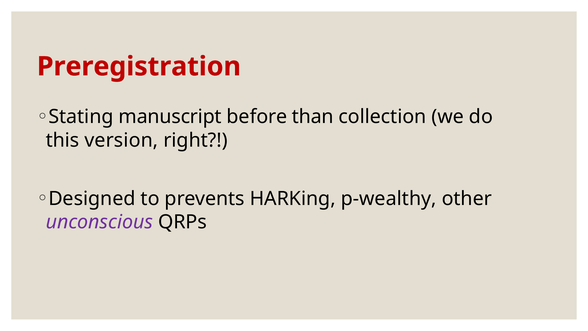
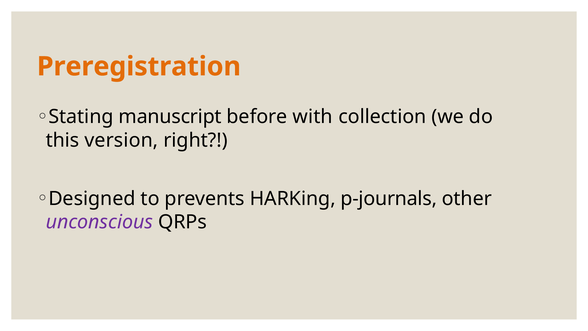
Preregistration colour: red -> orange
than: than -> with
p-wealthy: p-wealthy -> p-journals
